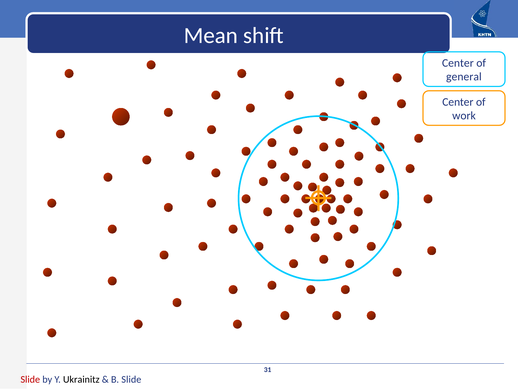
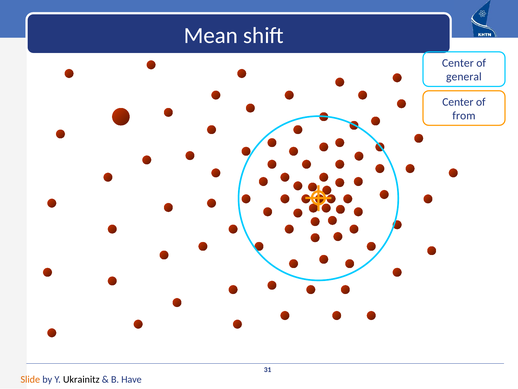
work: work -> from
Slide at (30, 379) colour: red -> orange
B Slide: Slide -> Have
